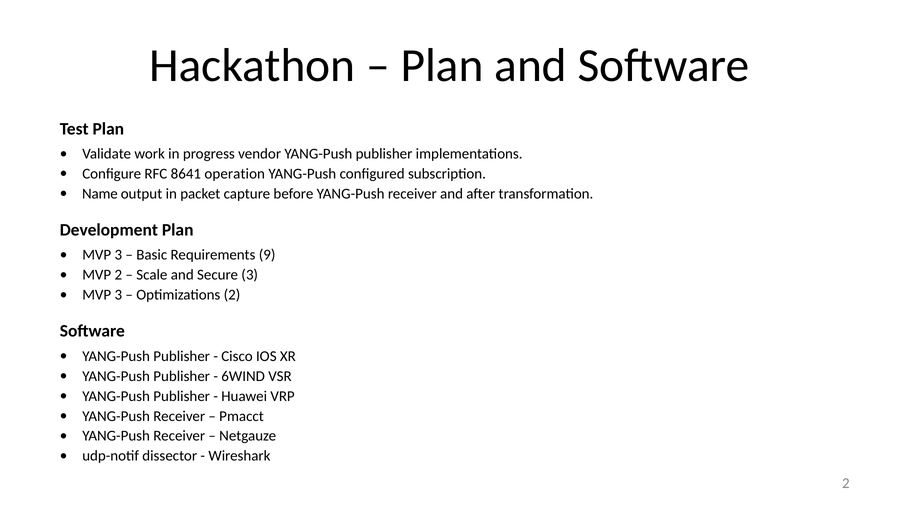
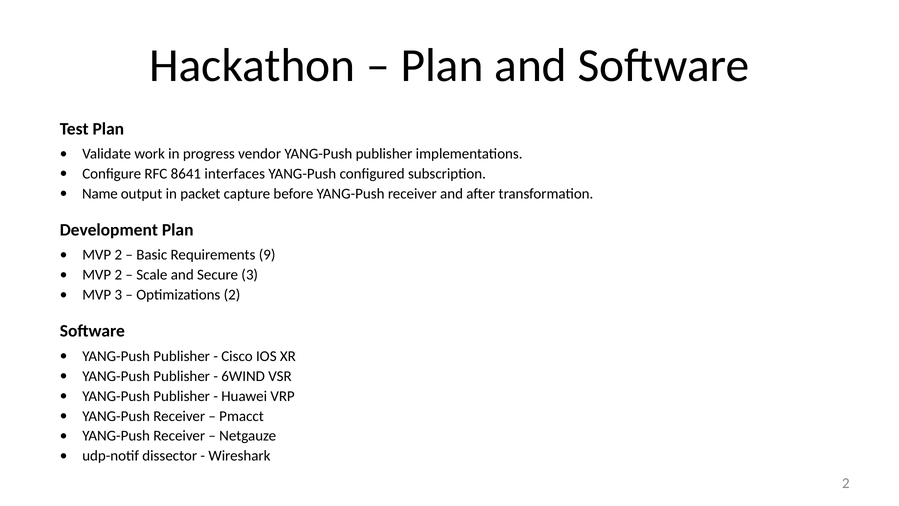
operation: operation -> interfaces
3 at (118, 255): 3 -> 2
